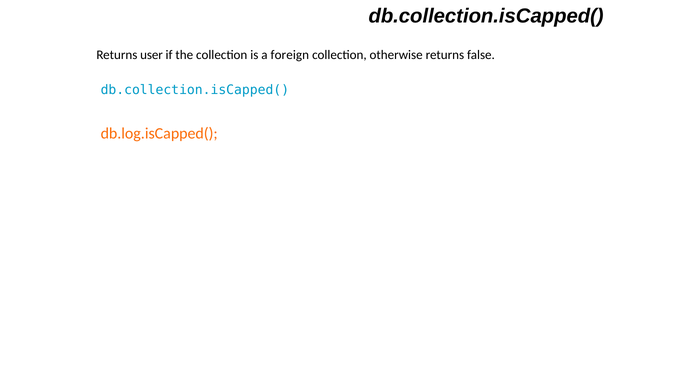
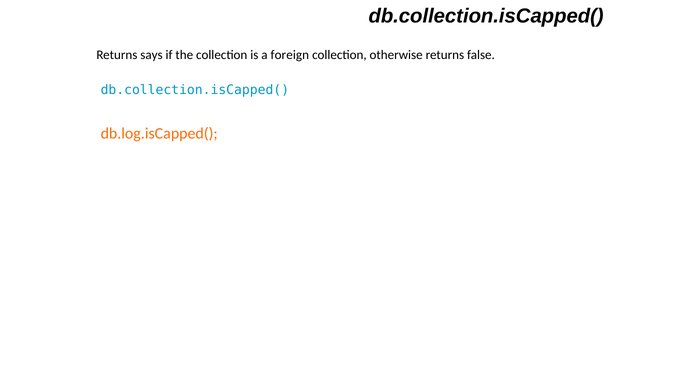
user: user -> says
